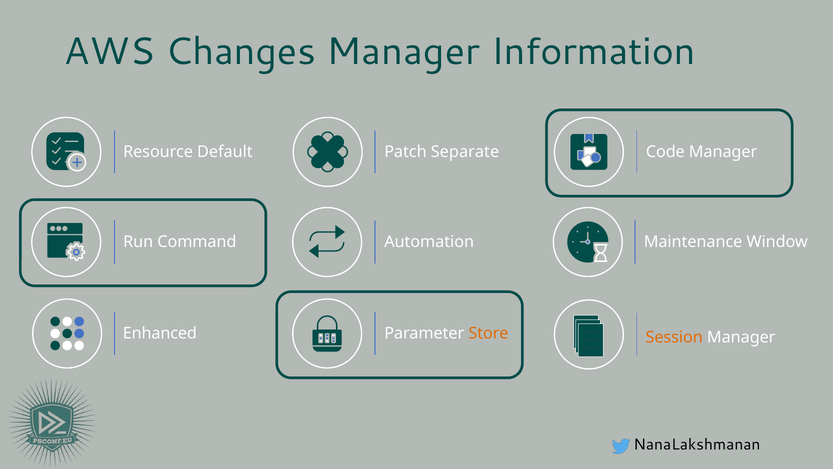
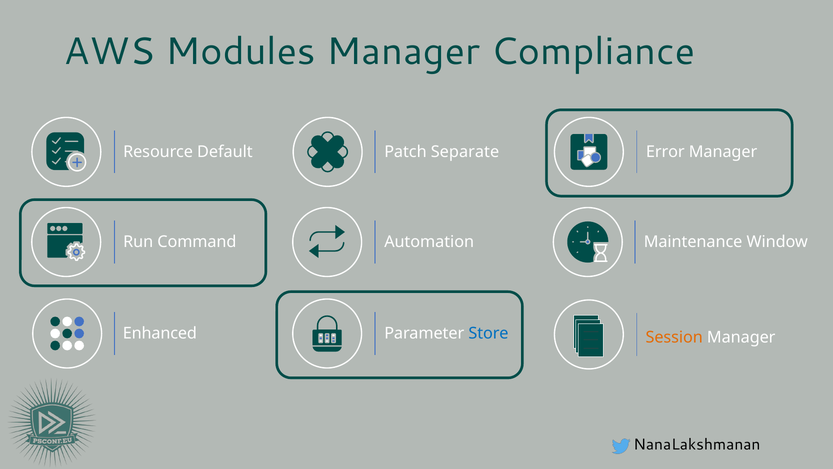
Changes: Changes -> Modules
Information: Information -> Compliance
Code: Code -> Error
Store colour: orange -> blue
